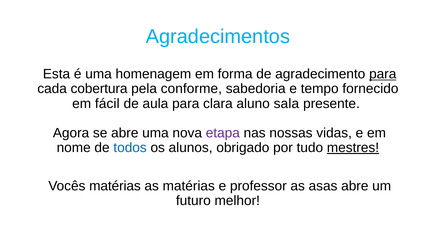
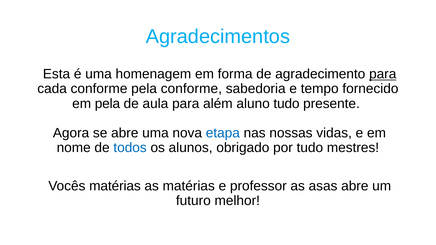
cada cobertura: cobertura -> conforme
em fácil: fácil -> pela
clara: clara -> além
aluno sala: sala -> tudo
etapa colour: purple -> blue
mestres underline: present -> none
